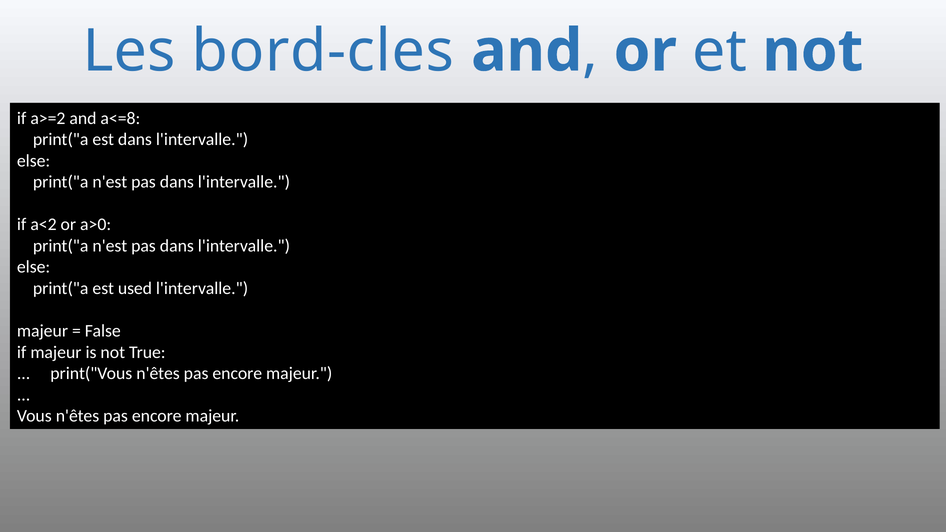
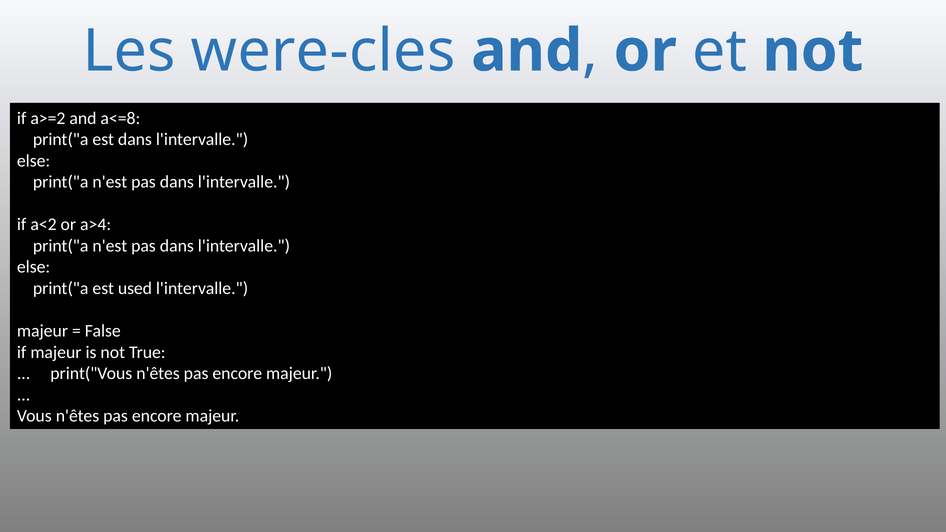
bord-cles: bord-cles -> were-cles
a>0: a>0 -> a>4
